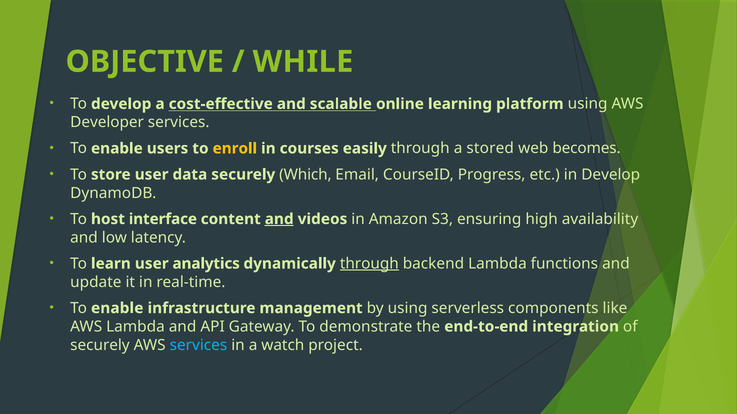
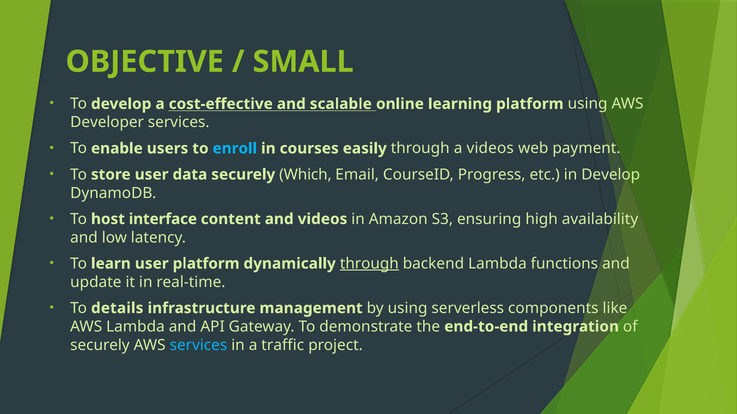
WHILE: WHILE -> SMALL
enroll colour: yellow -> light blue
a stored: stored -> videos
becomes: becomes -> payment
and at (279, 219) underline: present -> none
user analytics: analytics -> platform
enable at (117, 309): enable -> details
watch: watch -> traffic
